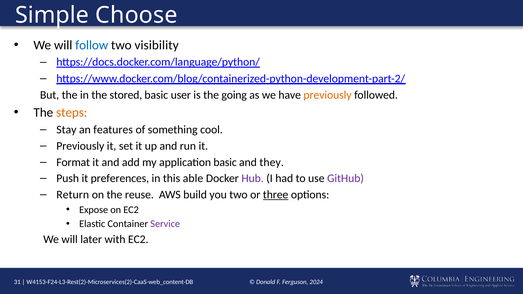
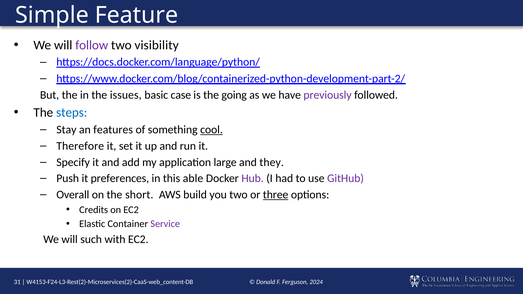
Choose: Choose -> Feature
follow colour: blue -> purple
stored: stored -> issues
user: user -> case
previously at (328, 95) colour: orange -> purple
steps colour: orange -> blue
cool underline: none -> present
Previously at (80, 146): Previously -> Therefore
Format: Format -> Specify
application basic: basic -> large
Return: Return -> Overall
reuse: reuse -> short
Expose: Expose -> Credits
later: later -> such
